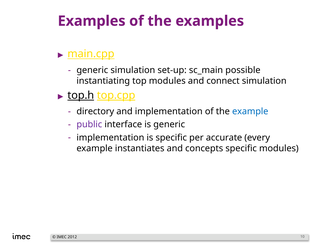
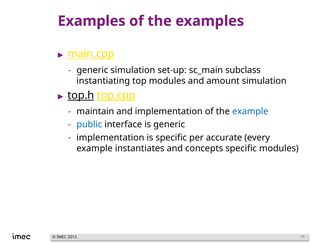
possible: possible -> subclass
connect: connect -> amount
directory: directory -> maintain
public colour: purple -> blue
